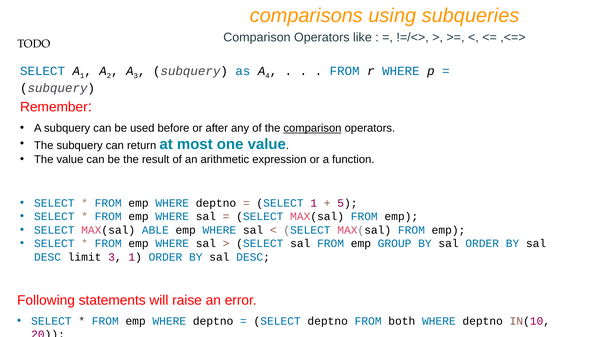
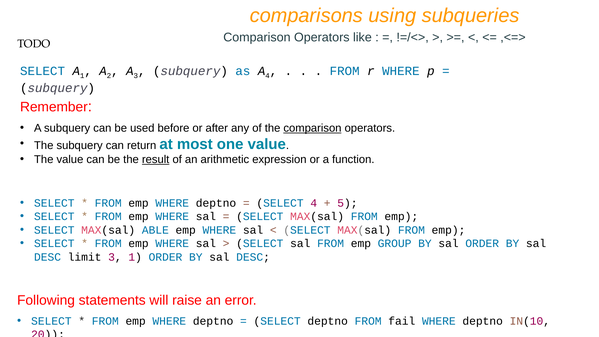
result underline: none -> present
SELECT 1: 1 -> 4
both: both -> fail
